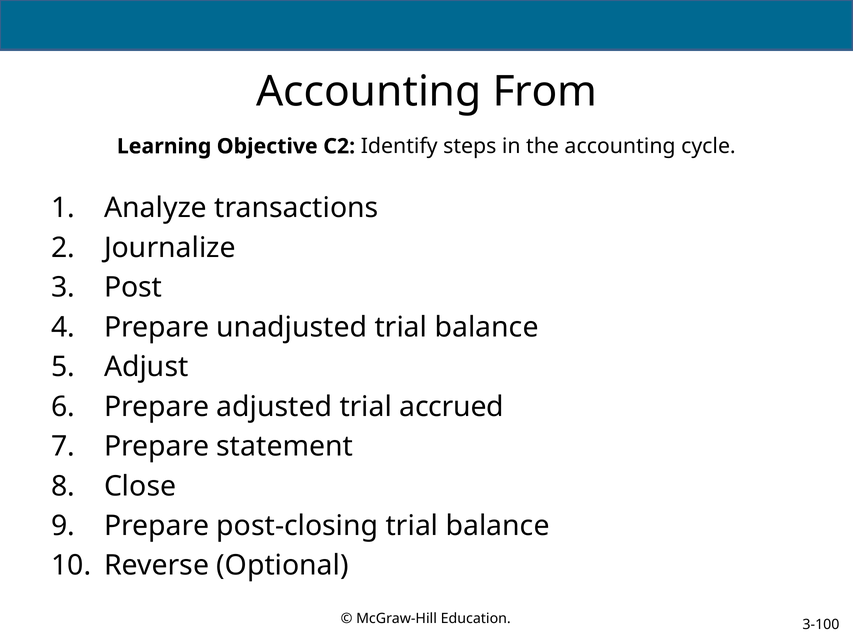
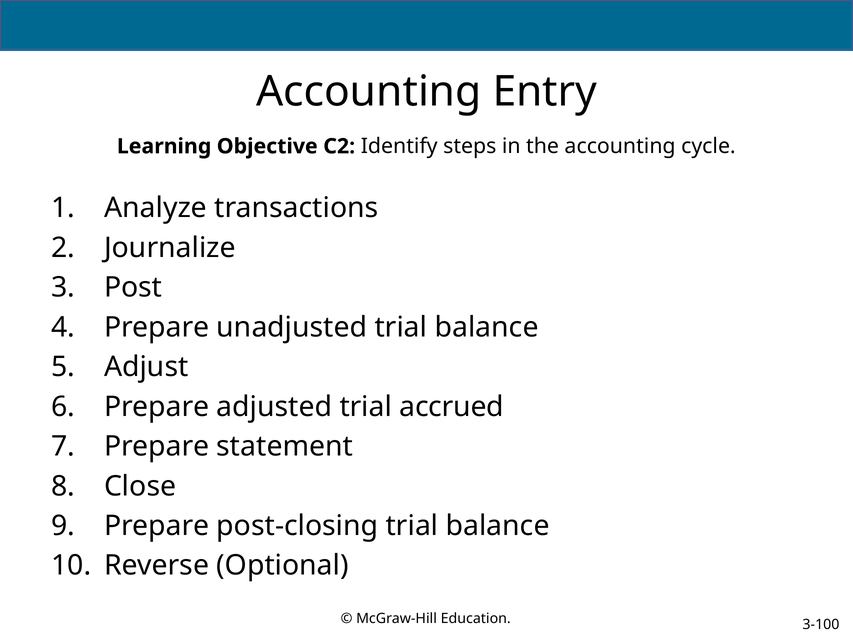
From: From -> Entry
